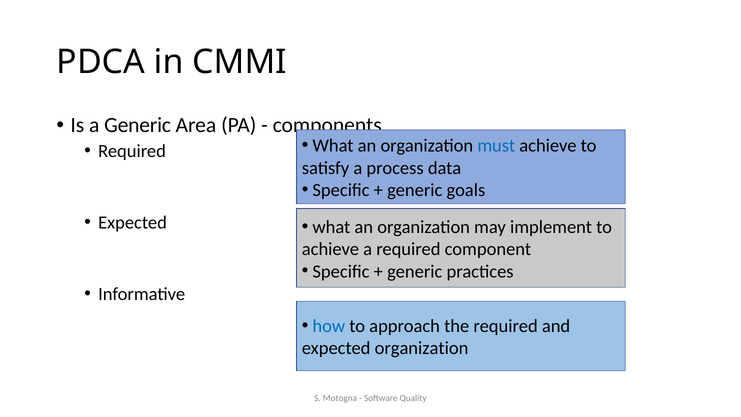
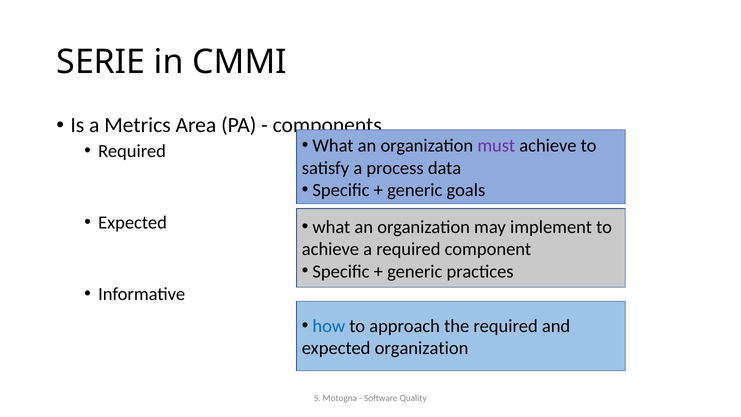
PDCA: PDCA -> SERIE
a Generic: Generic -> Metrics
must colour: blue -> purple
